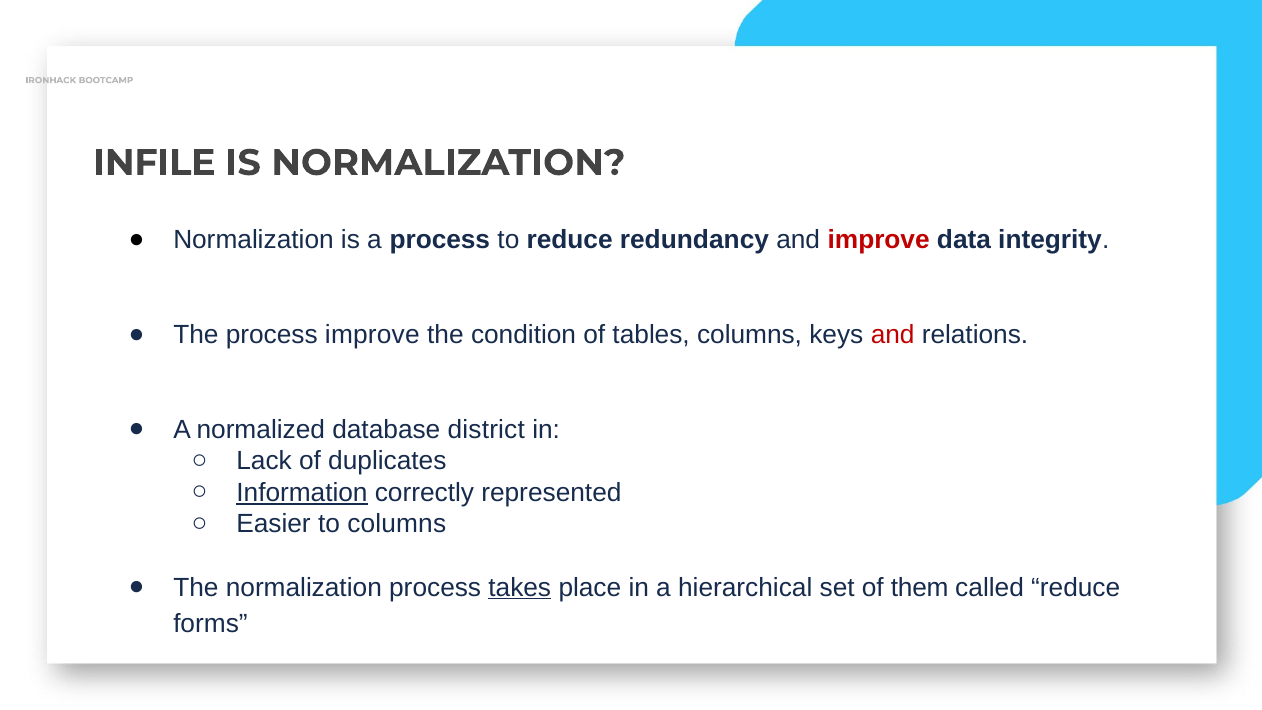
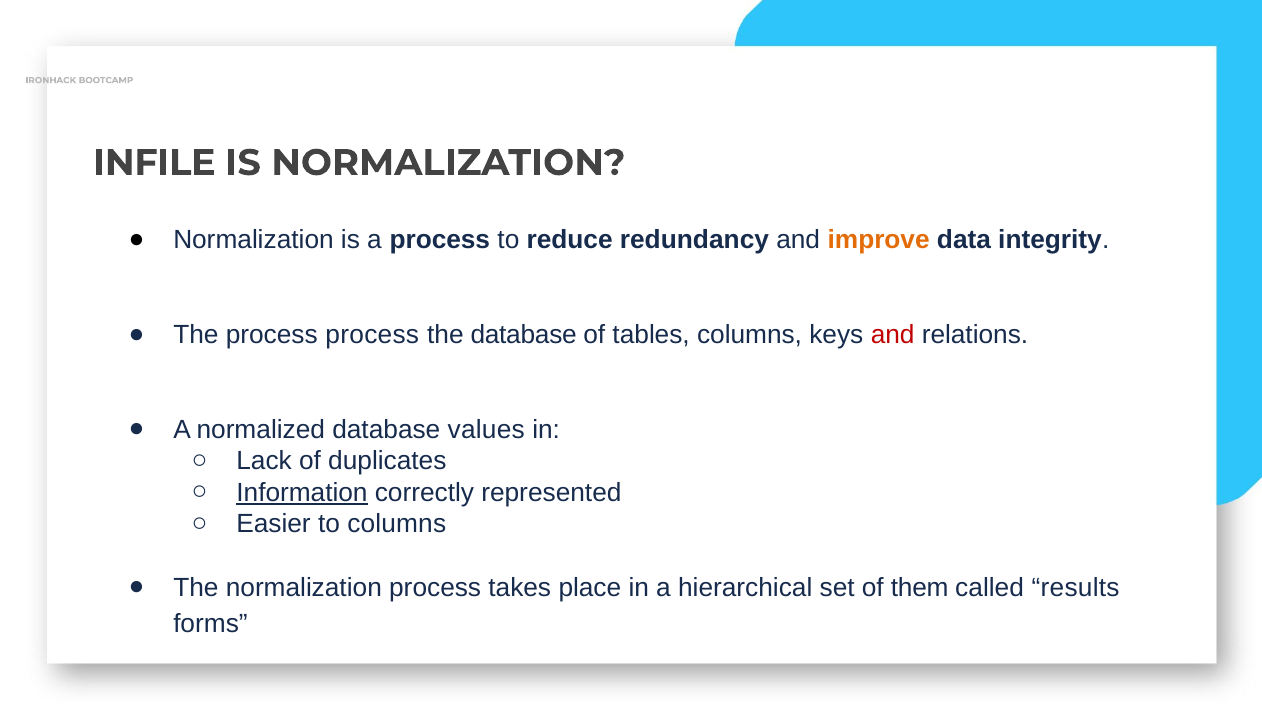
improve at (879, 240) colour: red -> orange
process improve: improve -> process
the condition: condition -> database
district: district -> values
takes underline: present -> none
called reduce: reduce -> results
